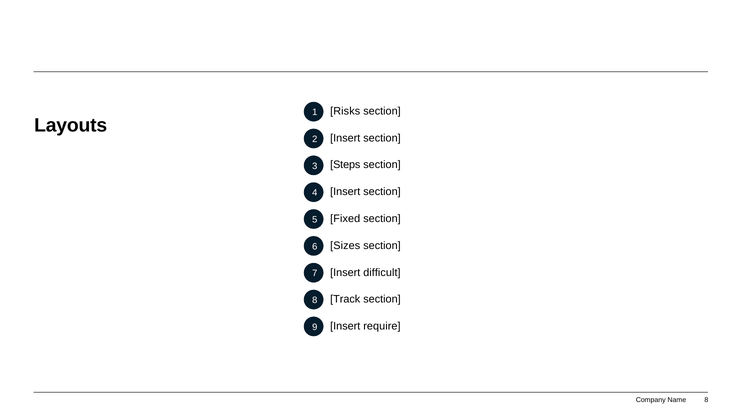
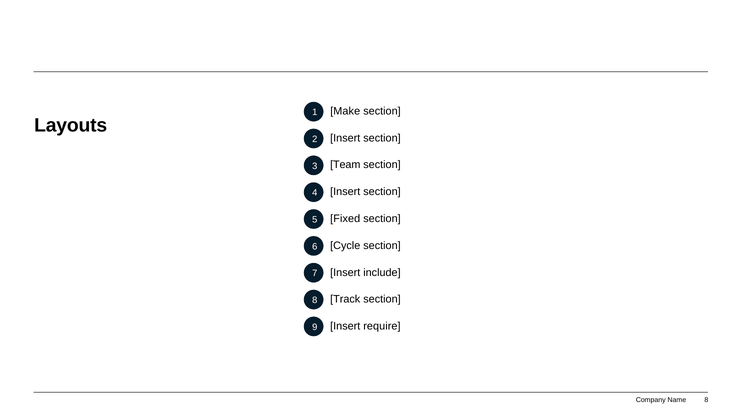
Risks: Risks -> Make
Steps: Steps -> Team
Sizes: Sizes -> Cycle
difficult: difficult -> include
